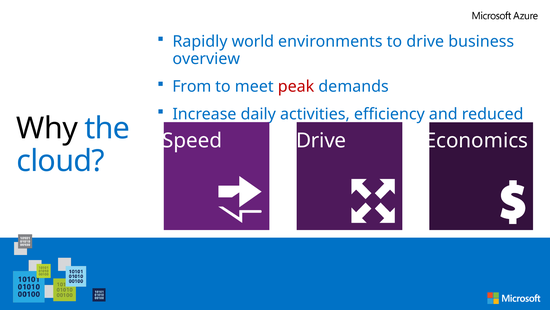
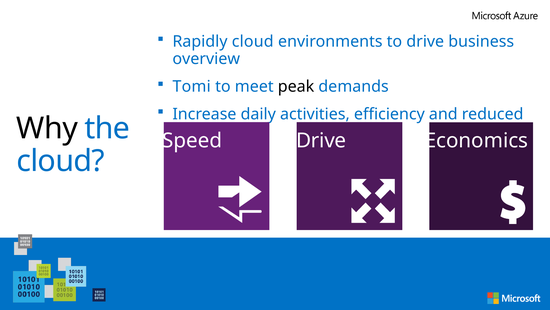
Rapidly world: world -> cloud
From: From -> Tomi
peak colour: red -> black
